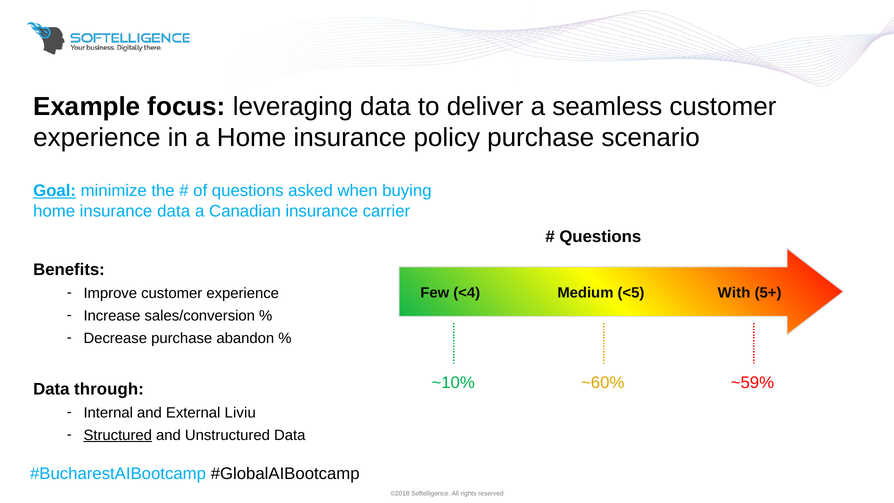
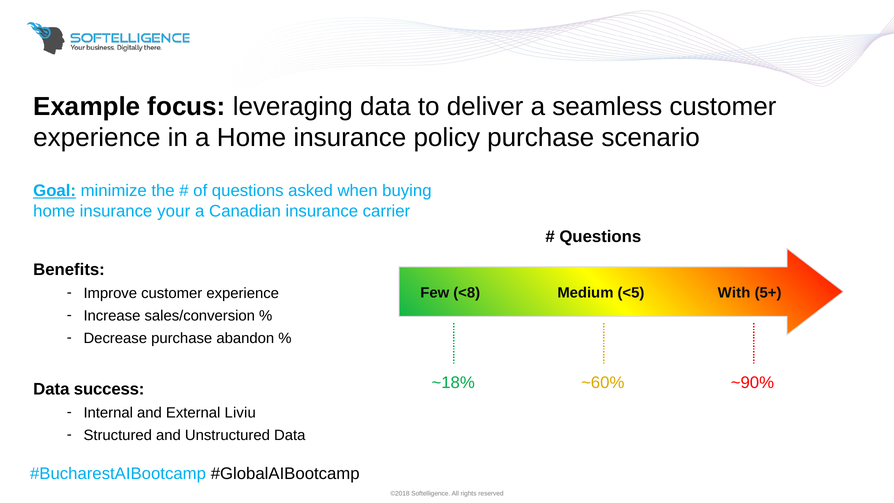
insurance data: data -> your
<4: <4 -> <8
~10%: ~10% -> ~18%
~59%: ~59% -> ~90%
through: through -> success
Structured underline: present -> none
